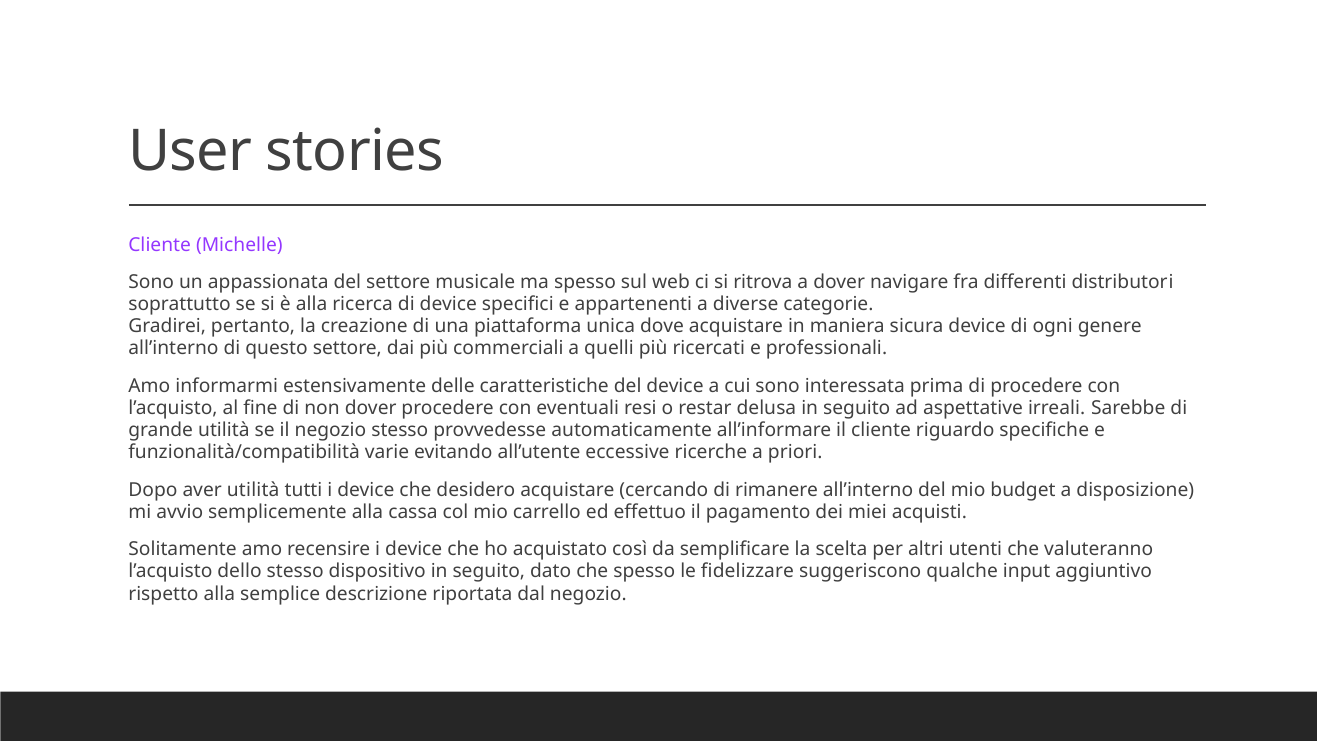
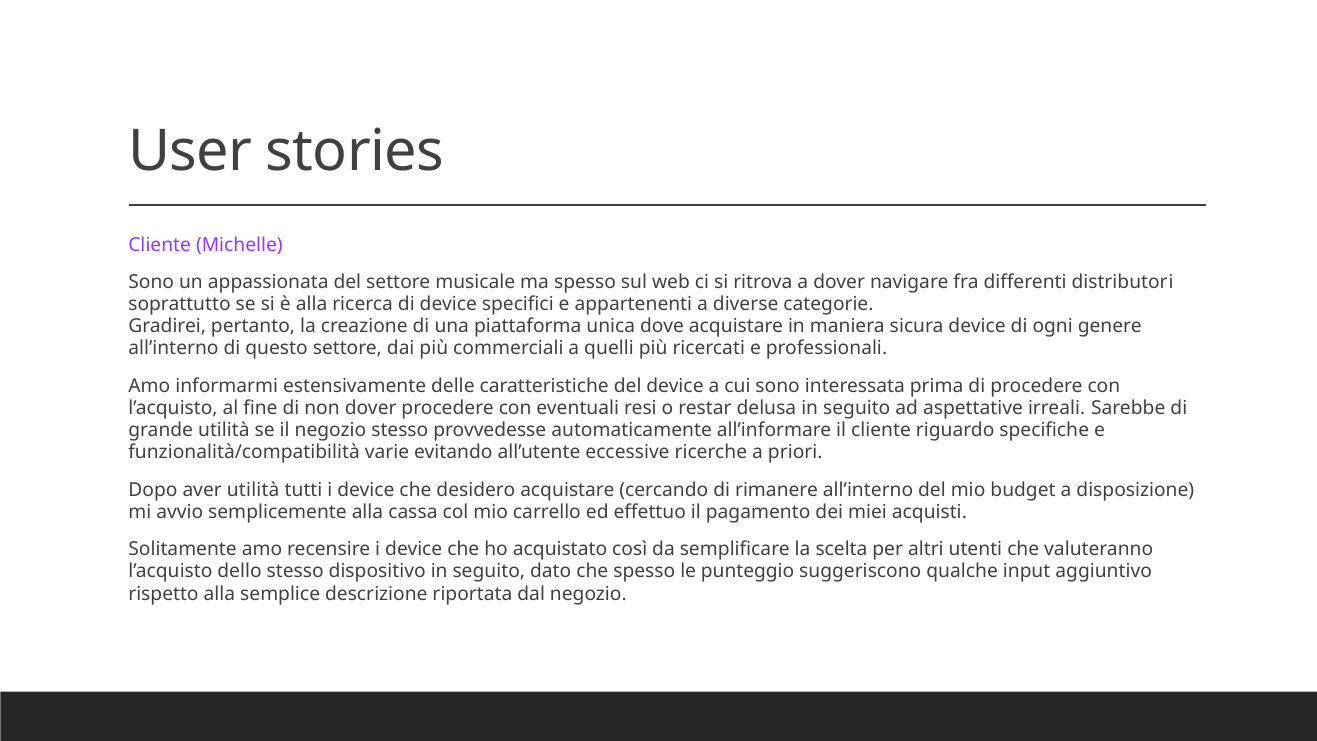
fidelizzare: fidelizzare -> punteggio
